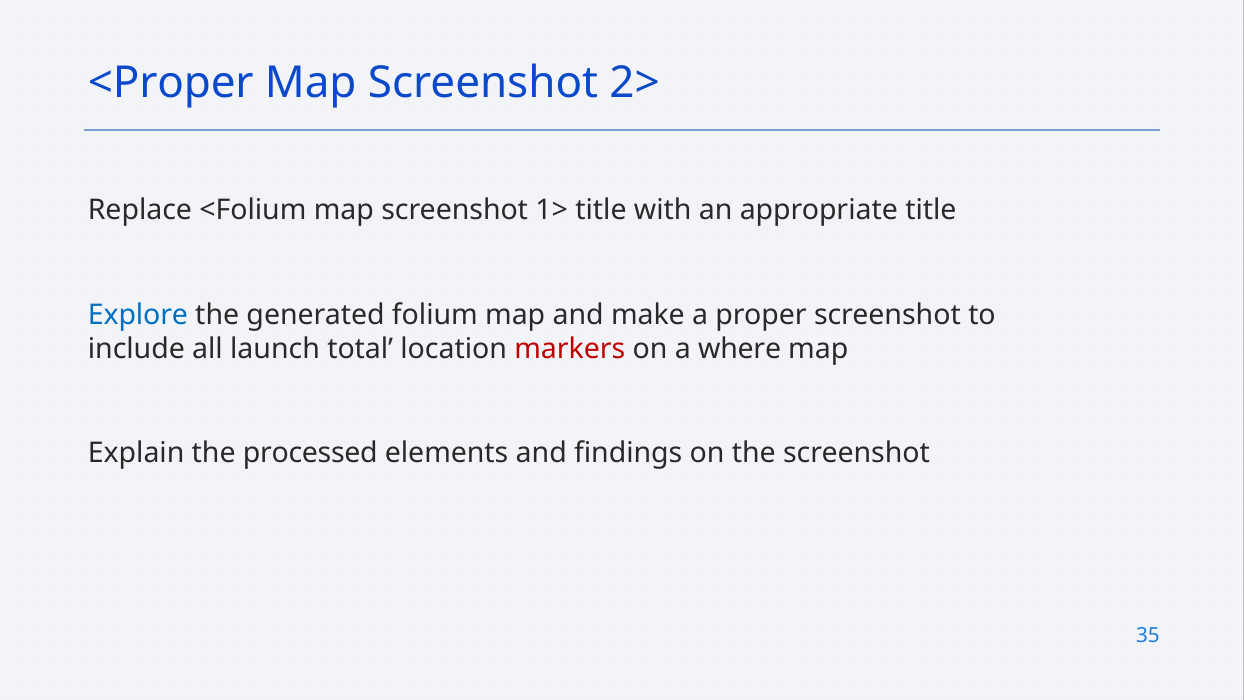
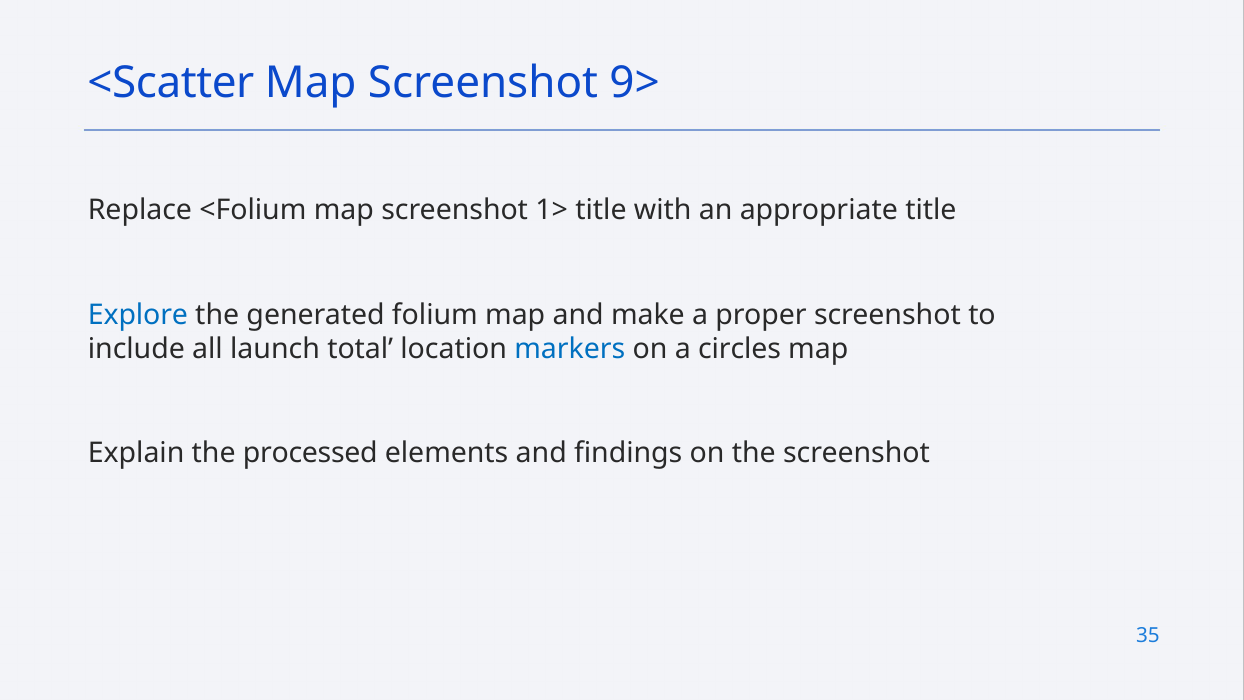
<Proper: <Proper -> <Scatter
2>: 2> -> 9>
markers colour: red -> blue
where: where -> circles
